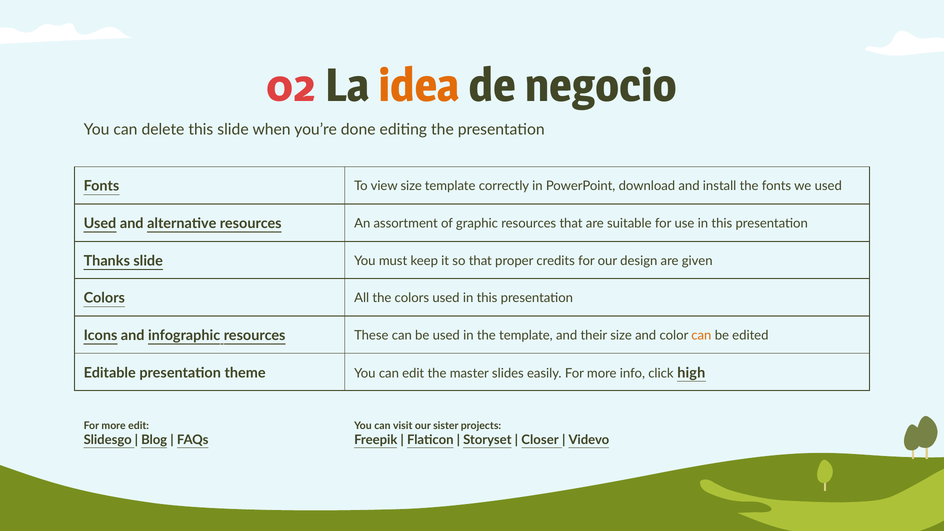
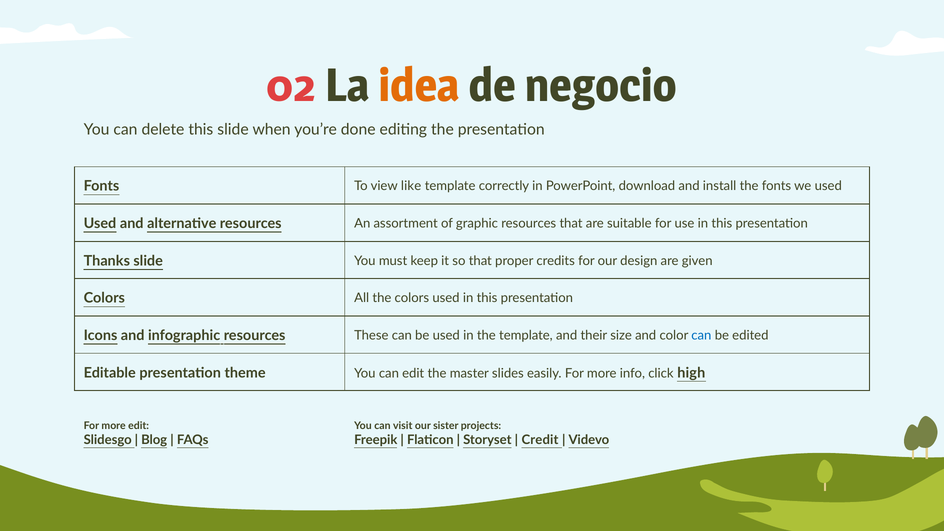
view size: size -> like
can at (701, 335) colour: orange -> blue
Closer: Closer -> Credit
